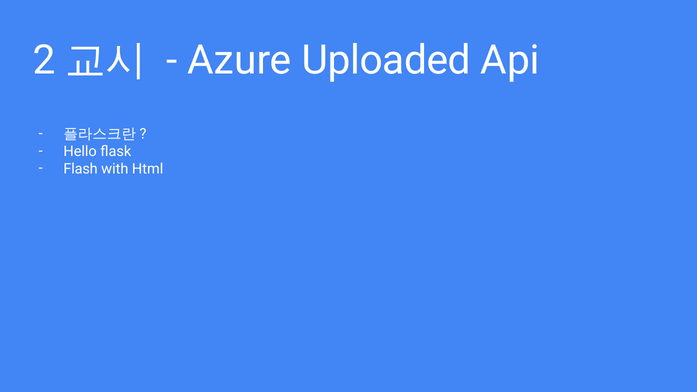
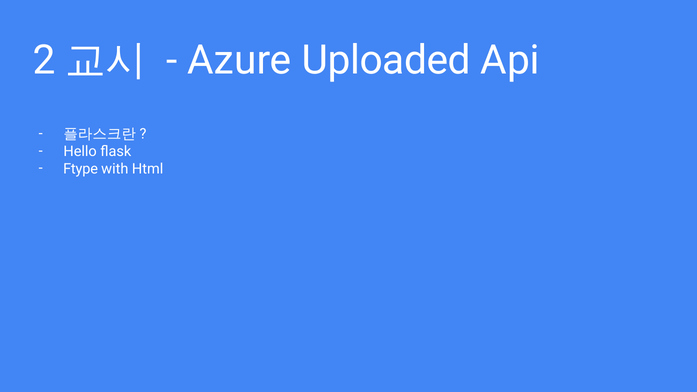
Flash: Flash -> Ftype
